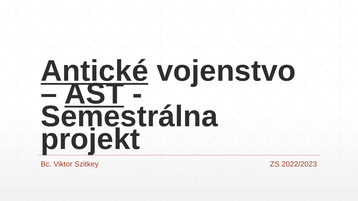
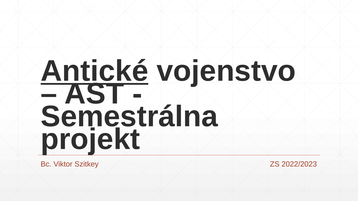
AST underline: present -> none
